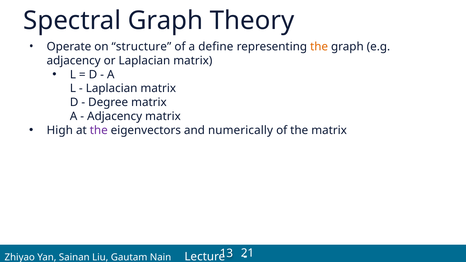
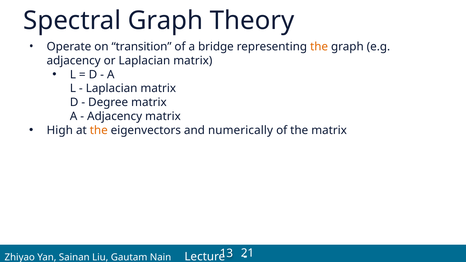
structure: structure -> transition
define: define -> bridge
the at (99, 130) colour: purple -> orange
